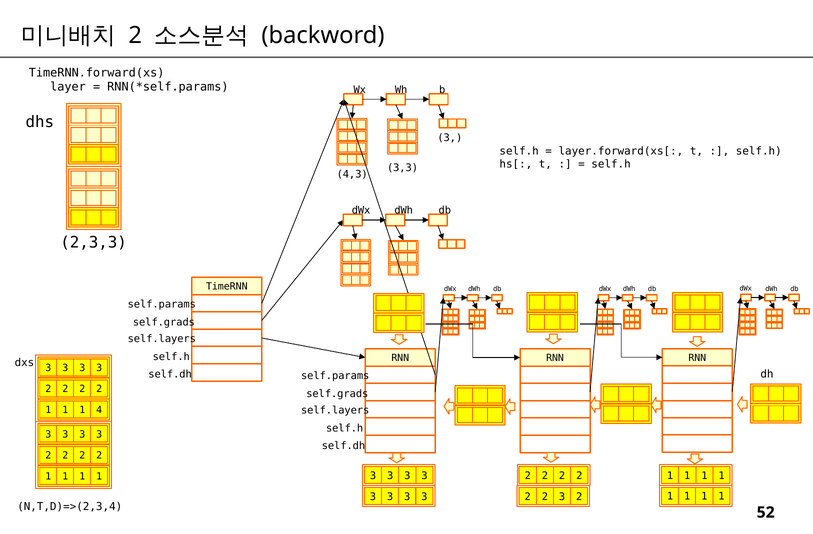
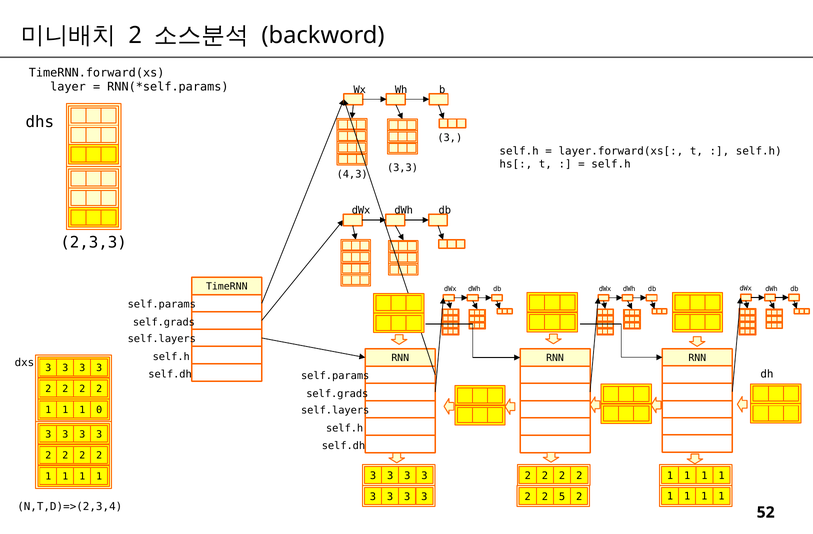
4: 4 -> 0
2 3: 3 -> 5
